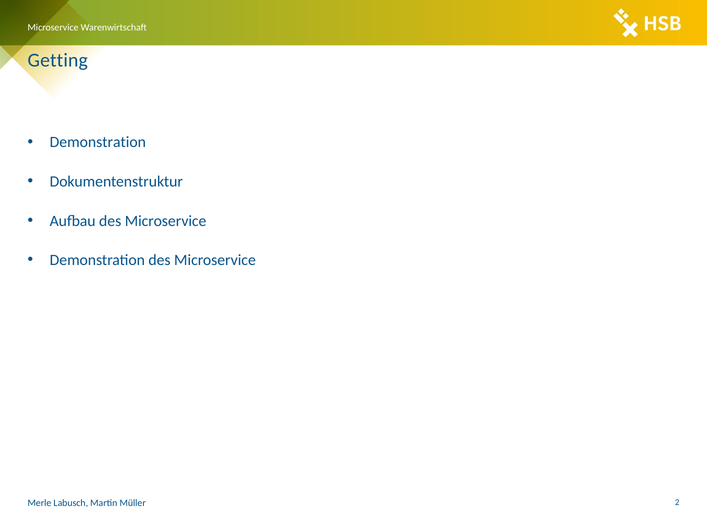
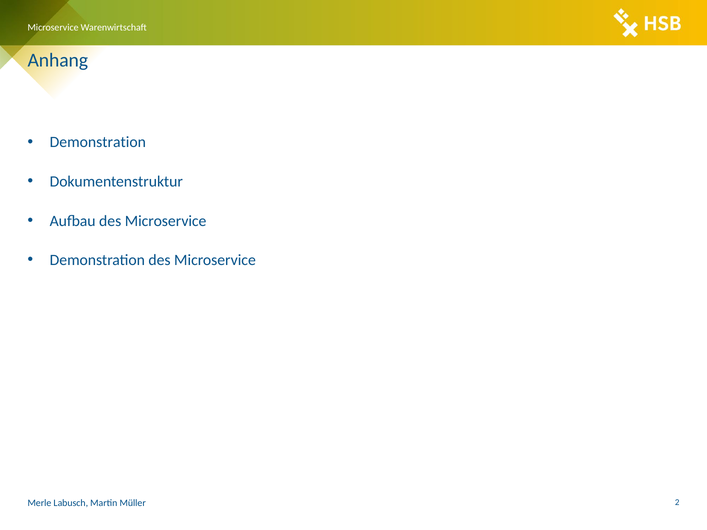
Getting: Getting -> Anhang
